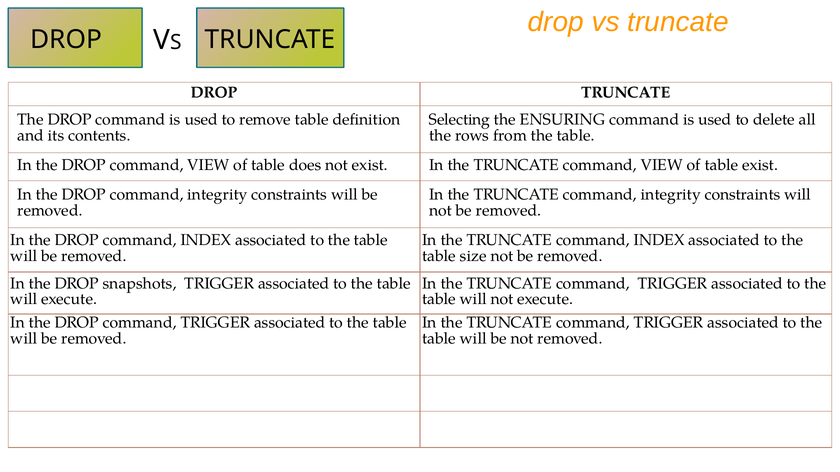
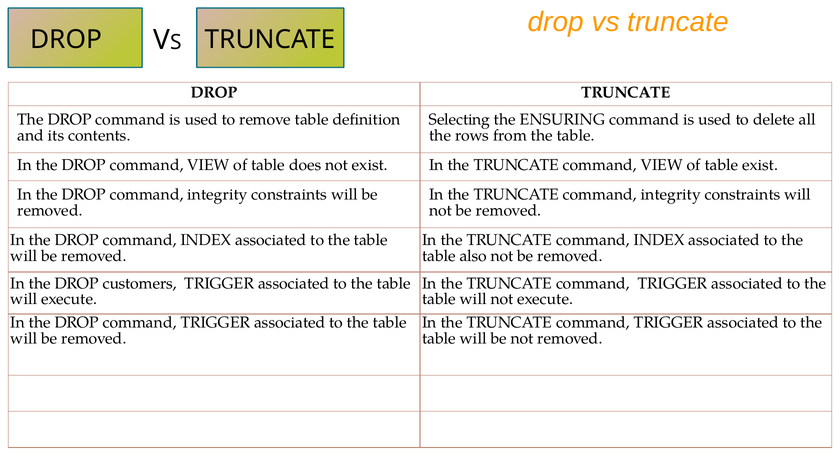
size: size -> also
snapshots: snapshots -> customers
